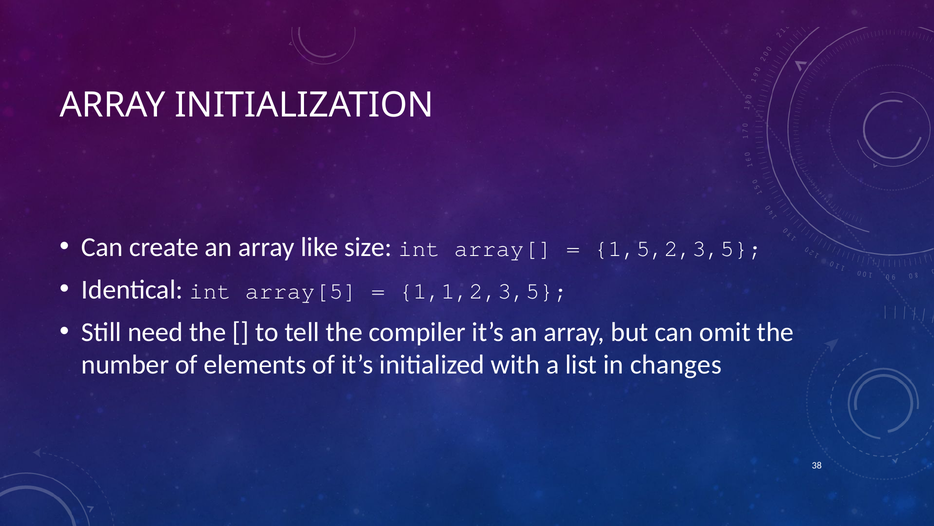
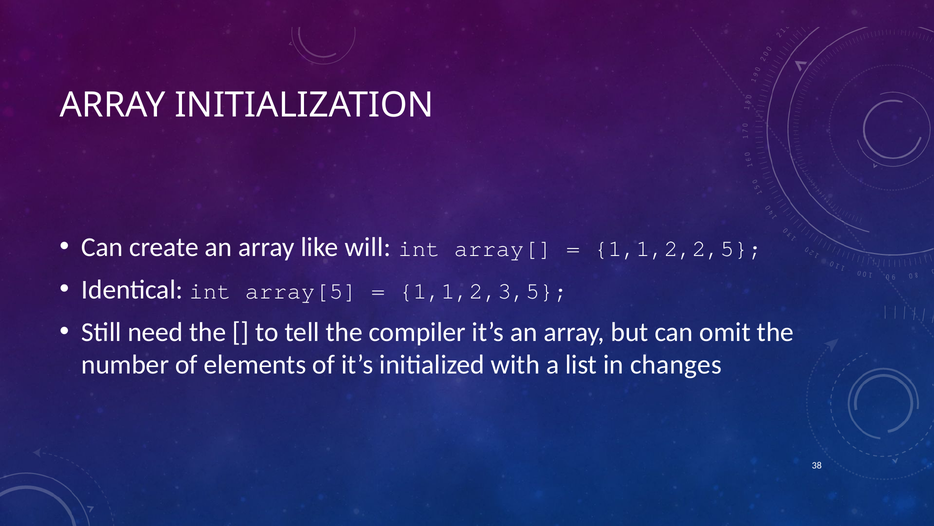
size: size -> will
1,5,2,3,5: 1,5,2,3,5 -> 1,1,2,2,5
